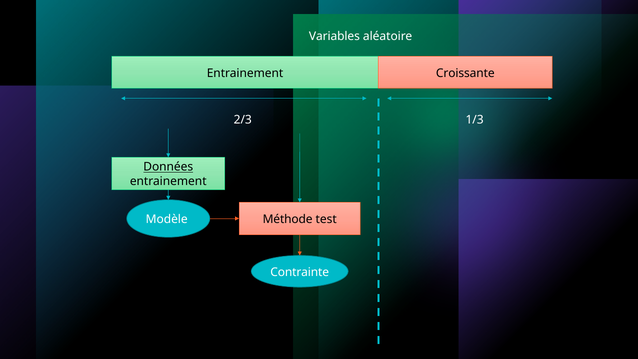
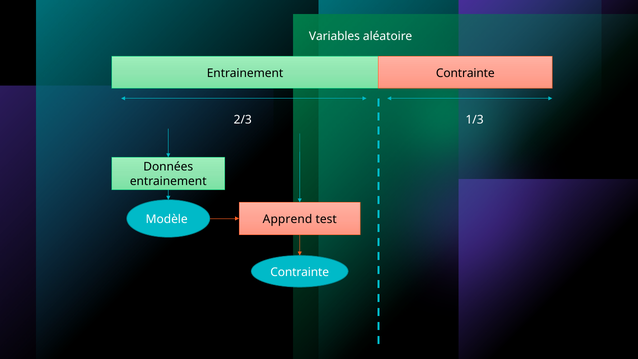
Entrainement Croissante: Croissante -> Contrainte
Données underline: present -> none
Méthode: Méthode -> Apprend
